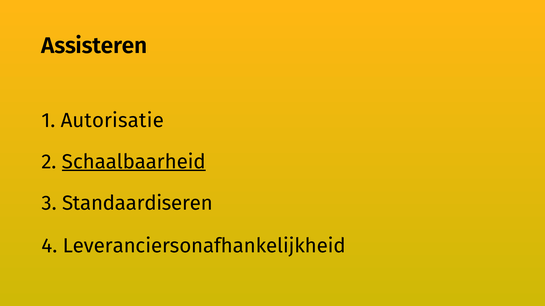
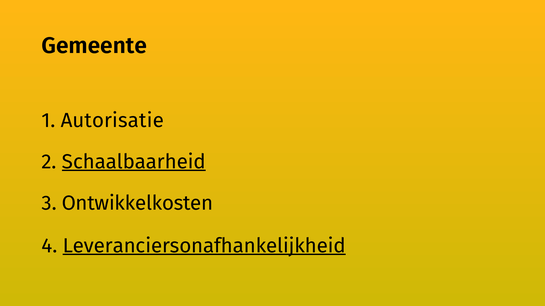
Assisteren: Assisteren -> Gemeente
Standaardiseren: Standaardiseren -> Ontwikkelkosten
Leveranciersonafhankelijkheid underline: none -> present
